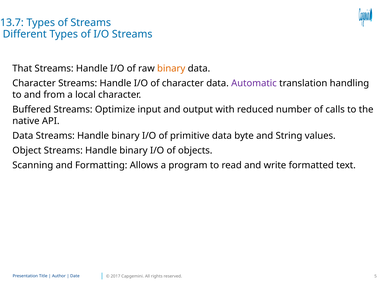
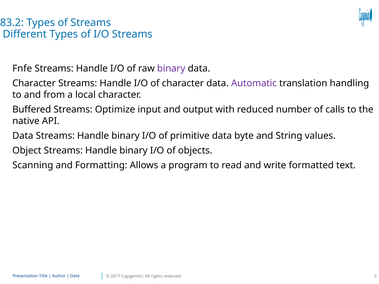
13.7: 13.7 -> 83.2
That: That -> Fnfe
binary at (171, 69) colour: orange -> purple
